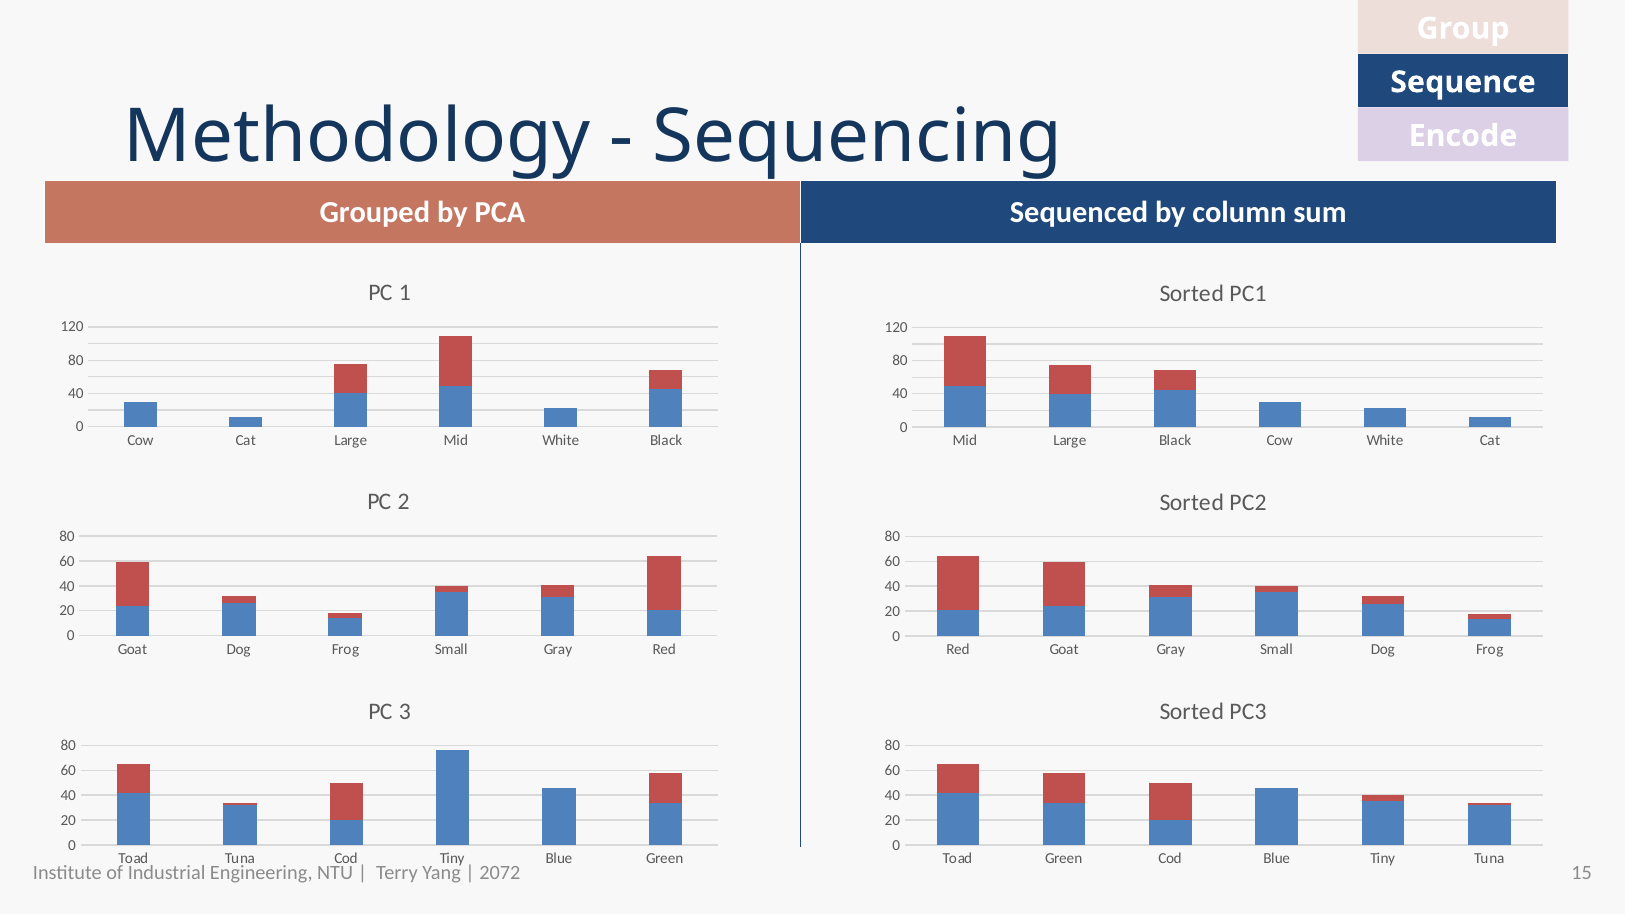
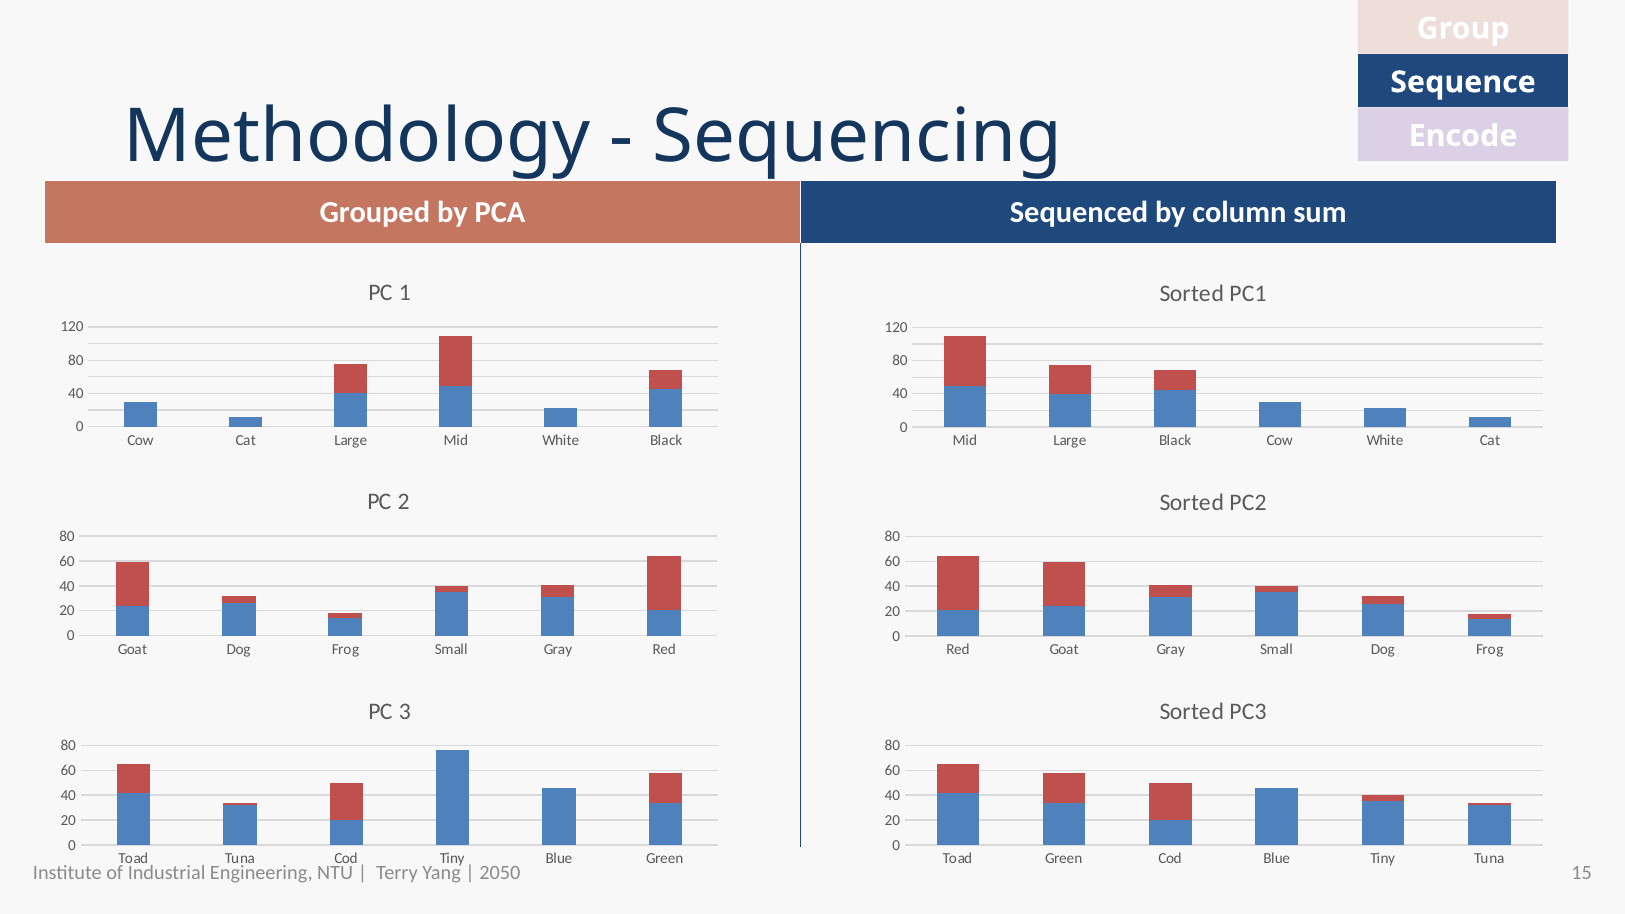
2072: 2072 -> 2050
